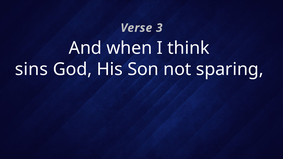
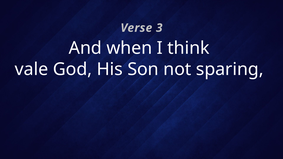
sins: sins -> vale
